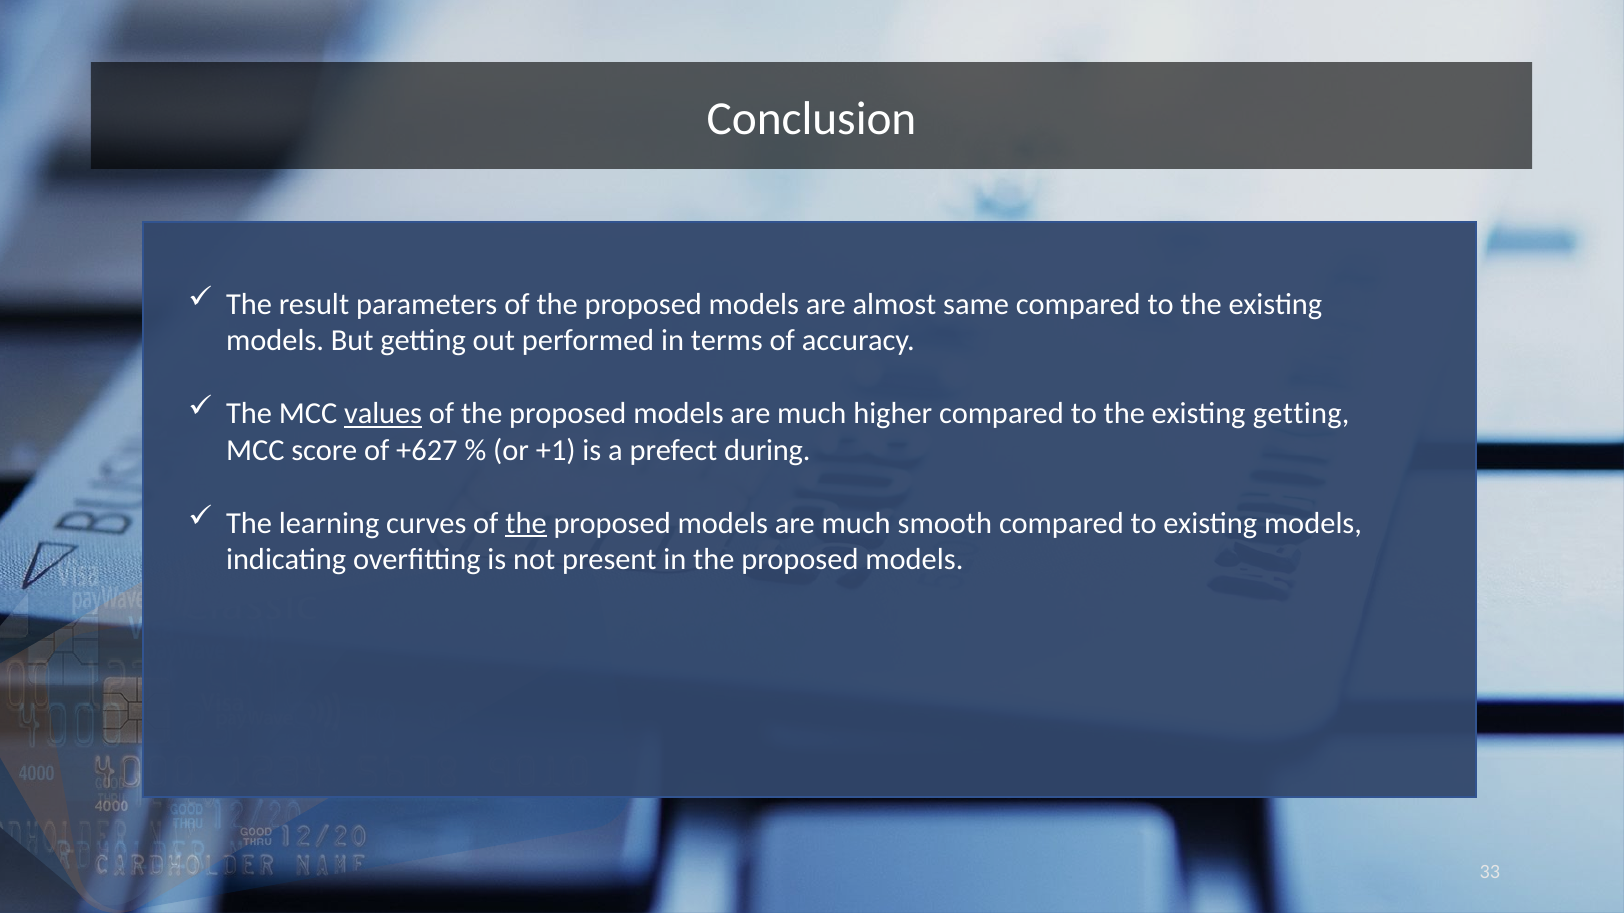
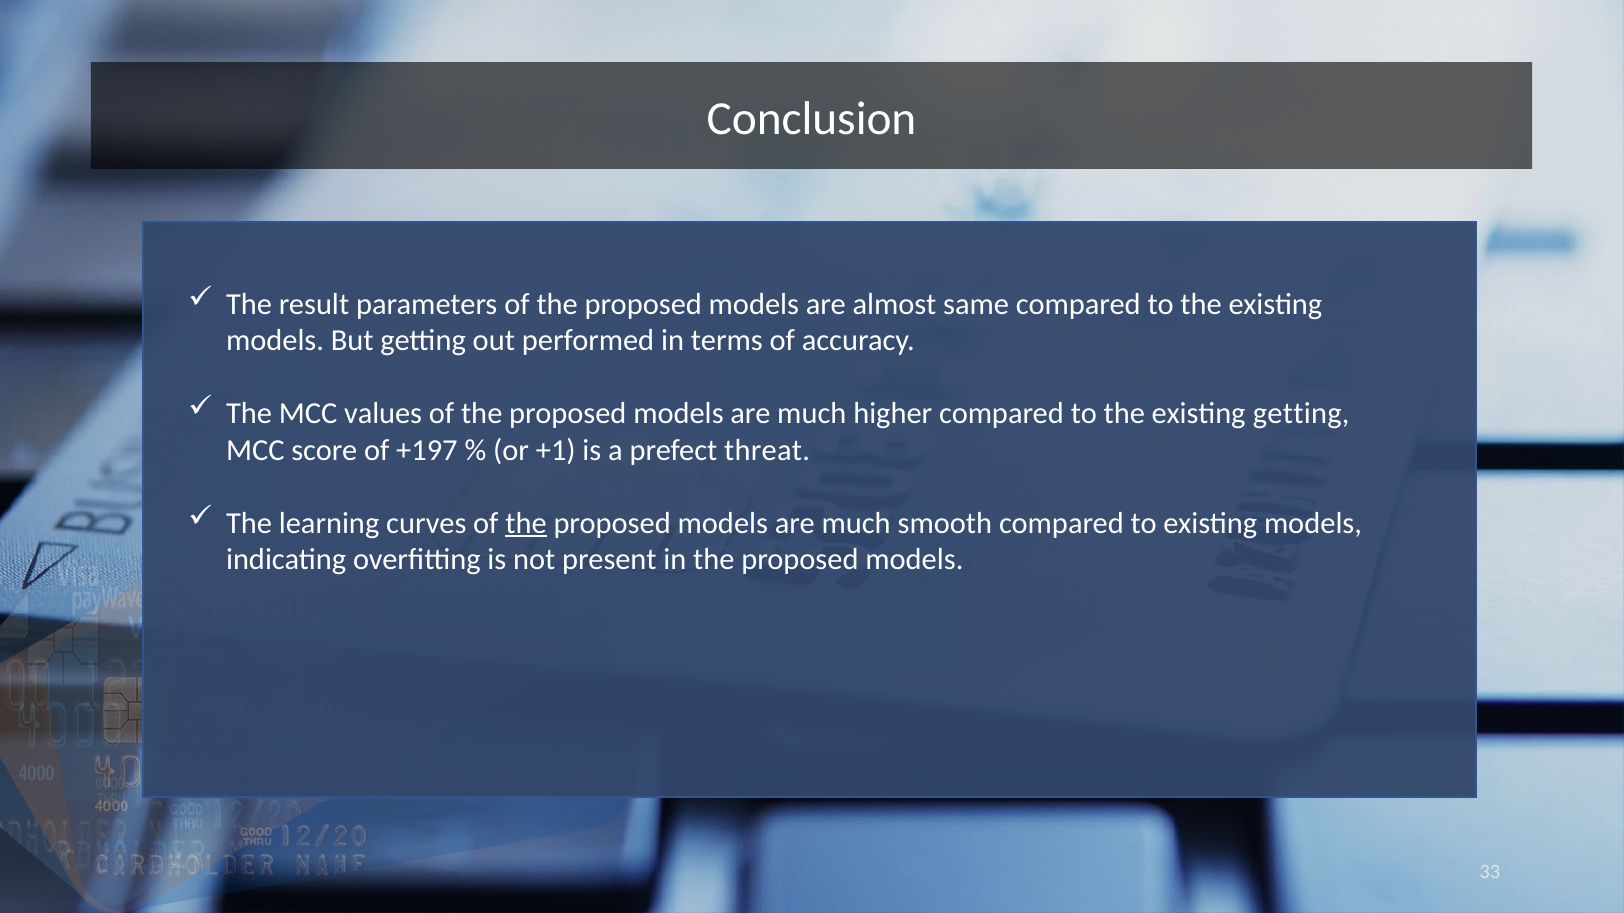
values underline: present -> none
+627: +627 -> +197
during: during -> threat
